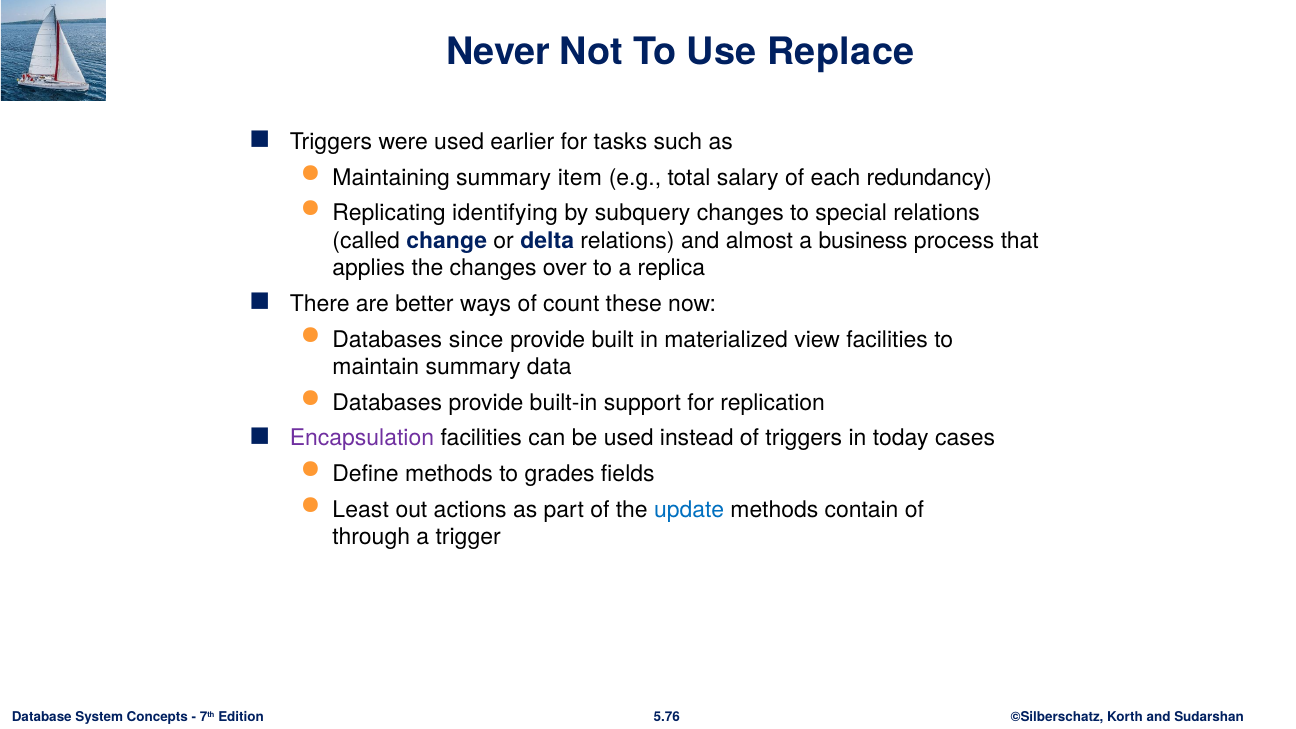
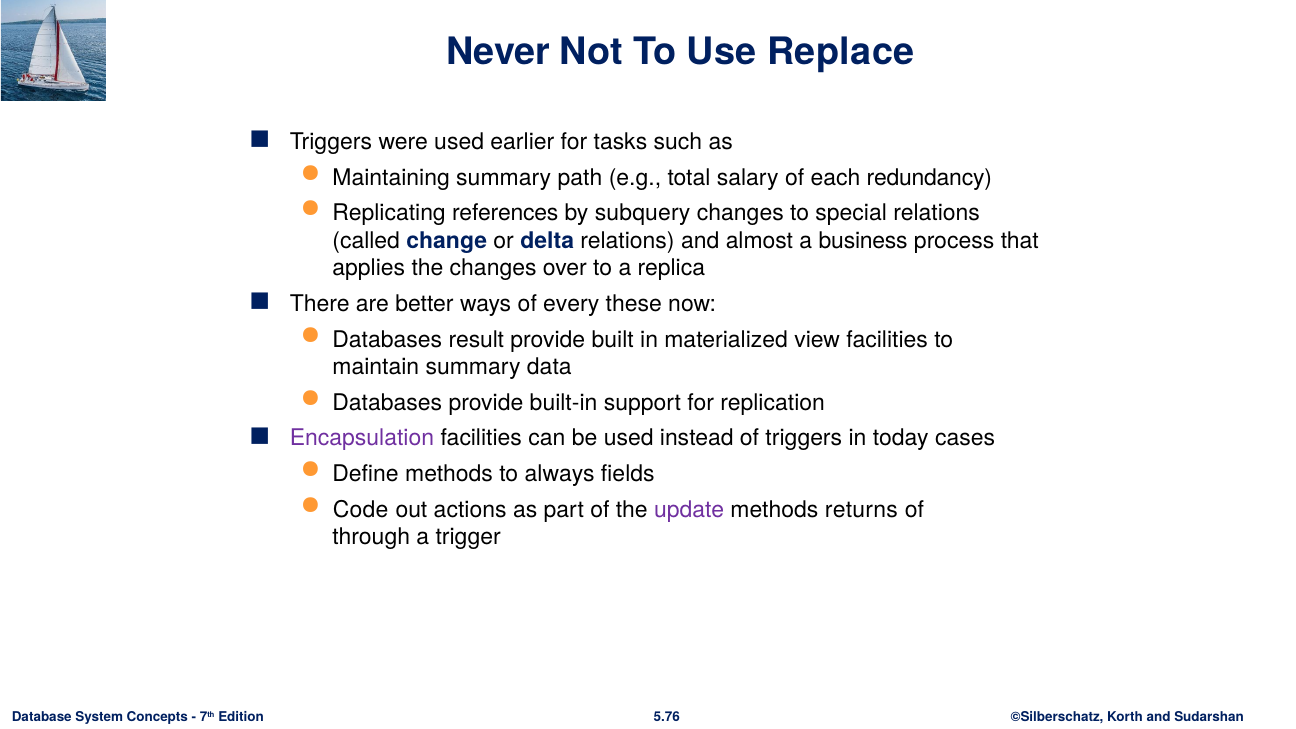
item: item -> path
identifying: identifying -> references
count: count -> every
since: since -> result
grades: grades -> always
Least: Least -> Code
update colour: blue -> purple
contain: contain -> returns
